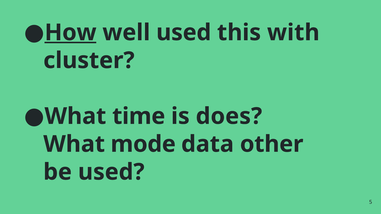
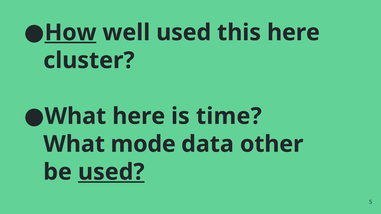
this with: with -> here
What time: time -> here
does: does -> time
used at (111, 172) underline: none -> present
